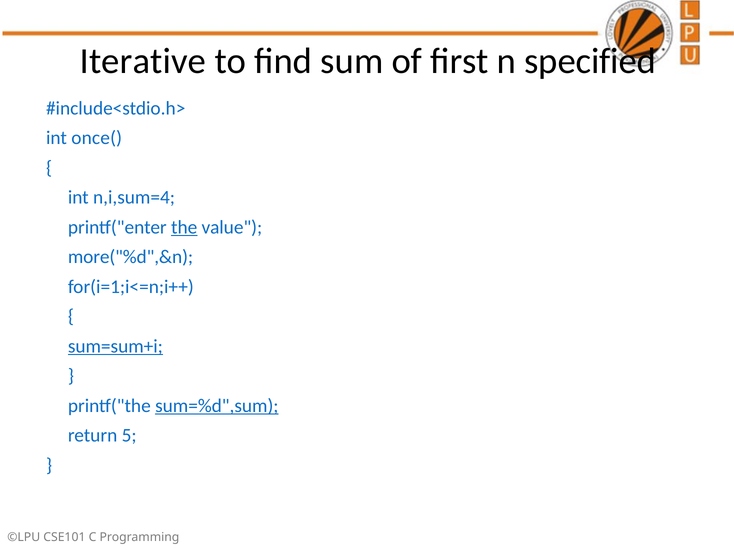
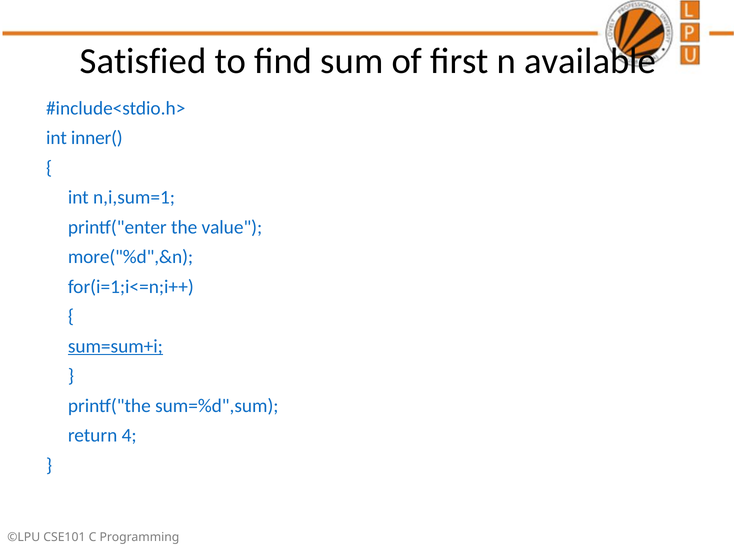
Iterative: Iterative -> Satisfied
specified: specified -> available
once(: once( -> inner(
n,i,sum=4: n,i,sum=4 -> n,i,sum=1
the underline: present -> none
sum=%d",sum underline: present -> none
5: 5 -> 4
